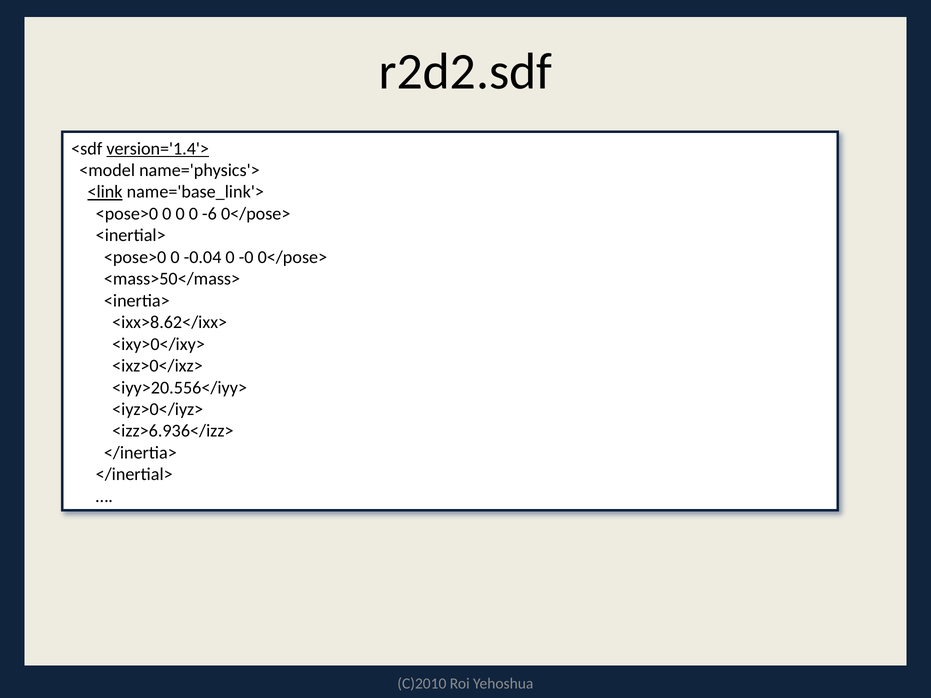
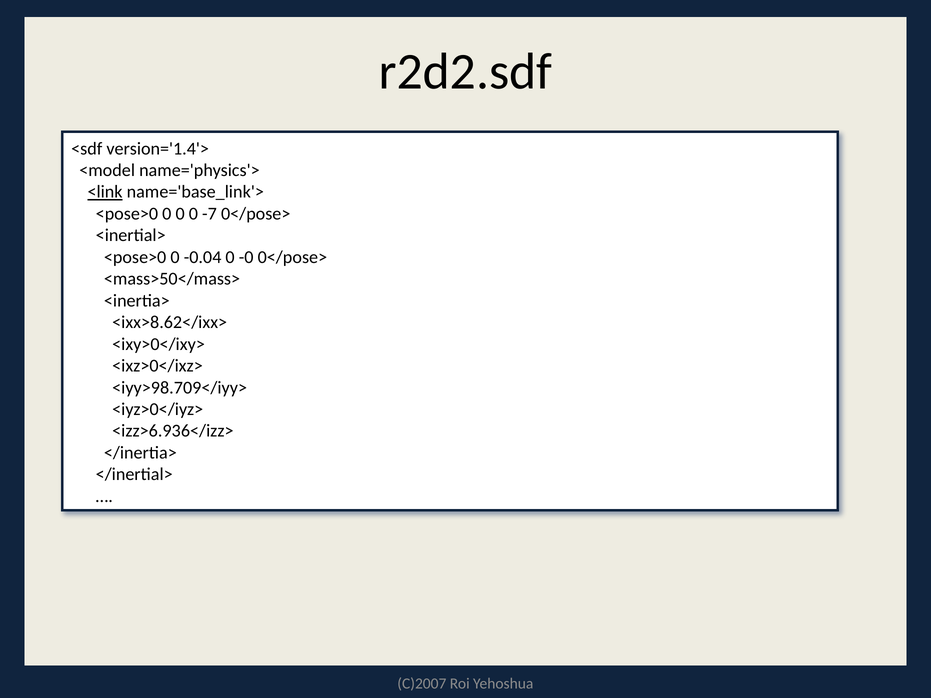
version='1.4'> underline: present -> none
-6: -6 -> -7
<iyy>20.556</iyy>: <iyy>20.556</iyy> -> <iyy>98.709</iyy>
C)2010: C)2010 -> C)2007
